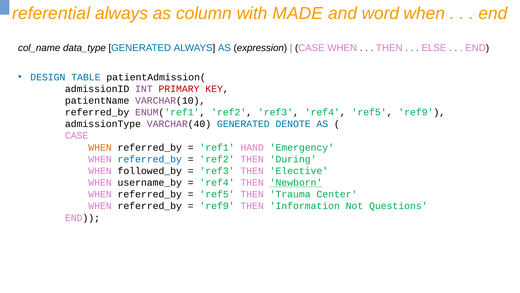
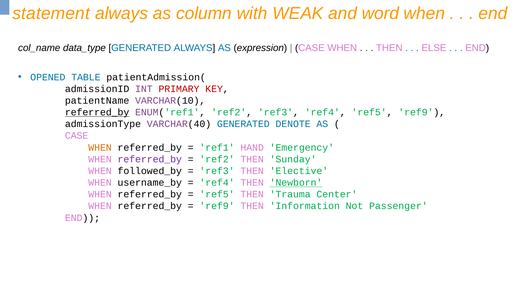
referential: referential -> statement
MADE: MADE -> WEAK
DESIGN: DESIGN -> OPENED
referred_by at (97, 112) underline: none -> present
referred_by at (150, 159) colour: blue -> purple
During: During -> Sunday
Questions: Questions -> Passenger
